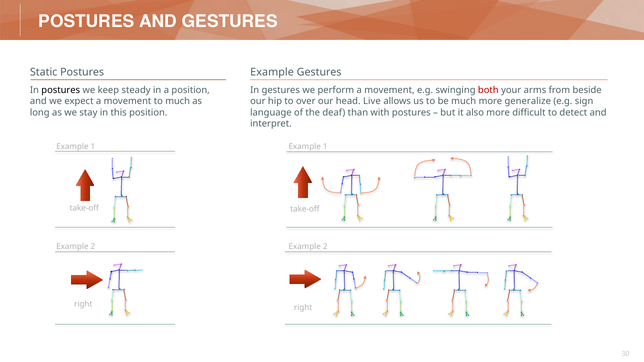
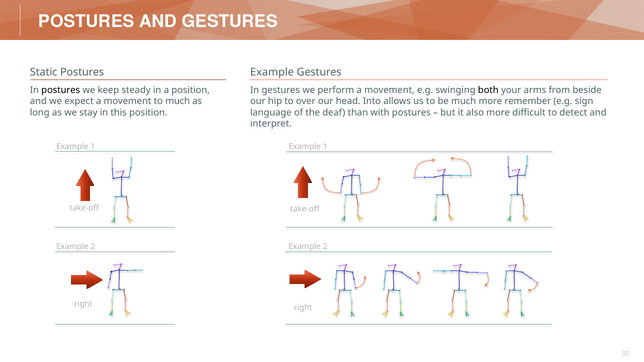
both colour: red -> black
Live: Live -> Into
generalize: generalize -> remember
